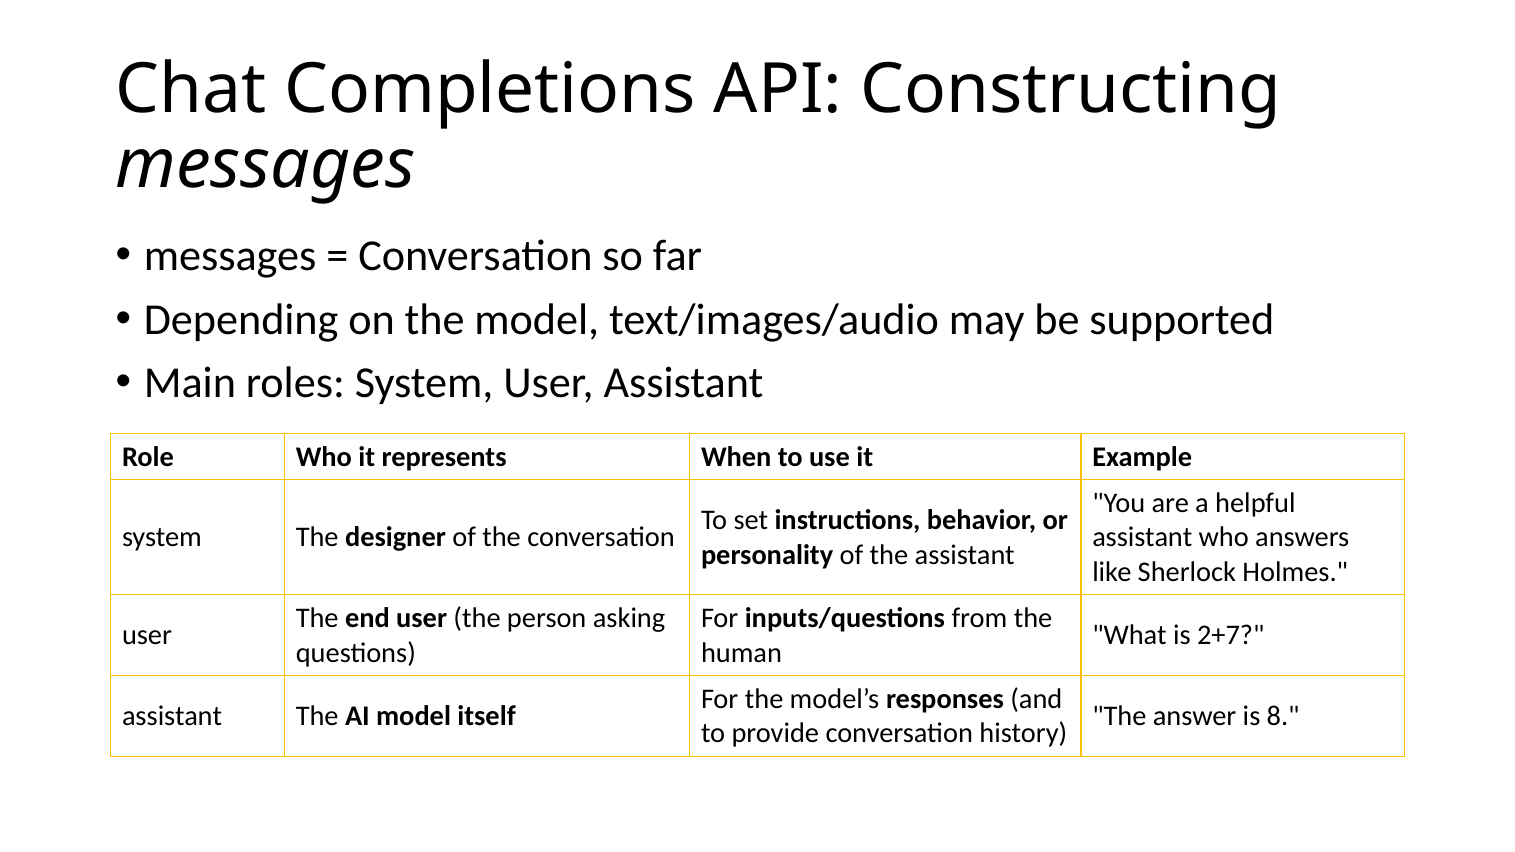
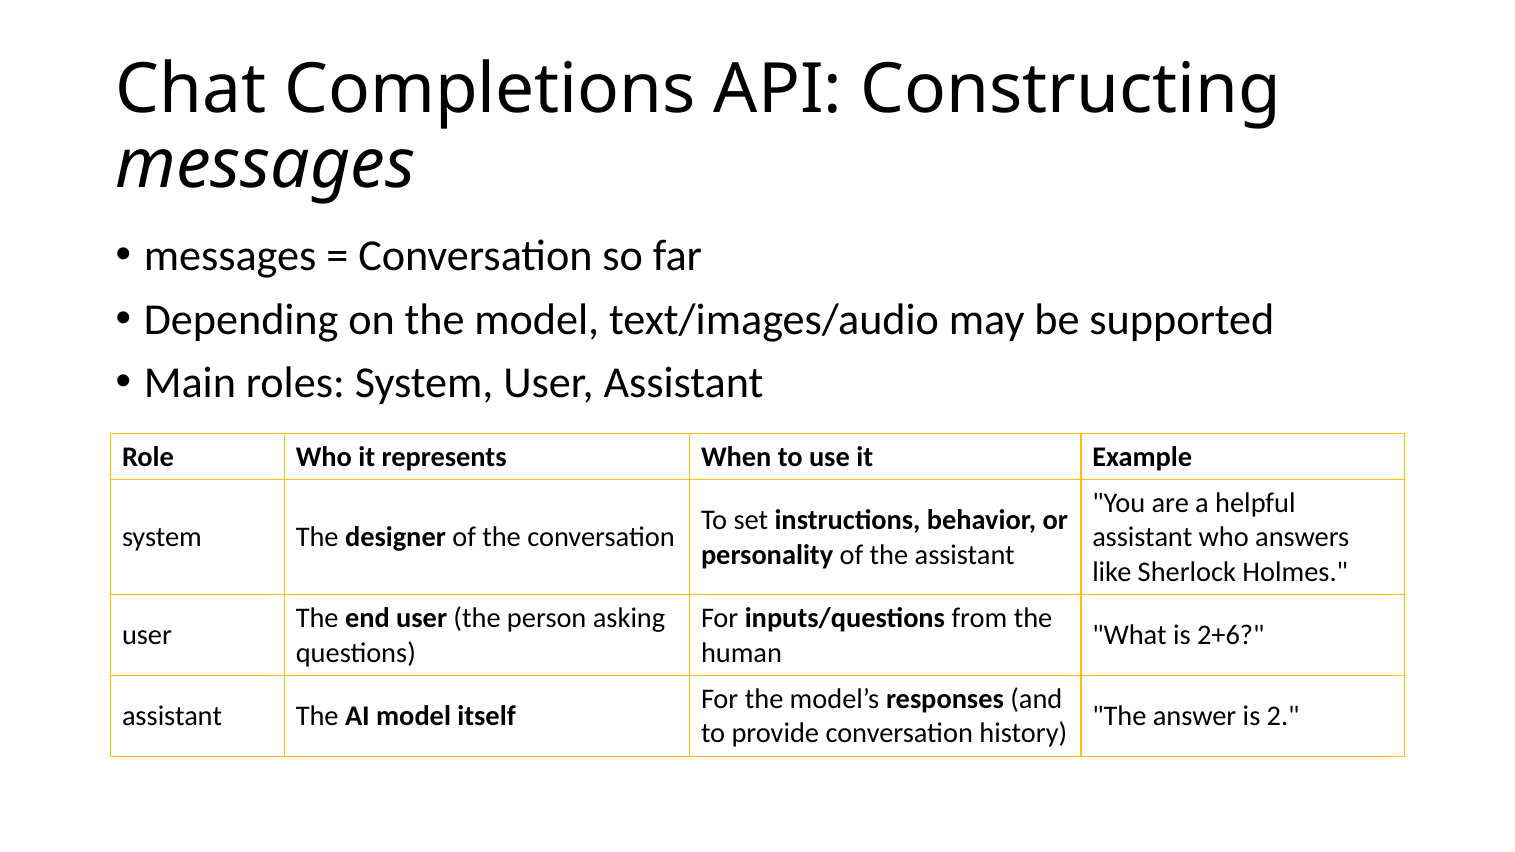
2+7: 2+7 -> 2+6
8: 8 -> 2
